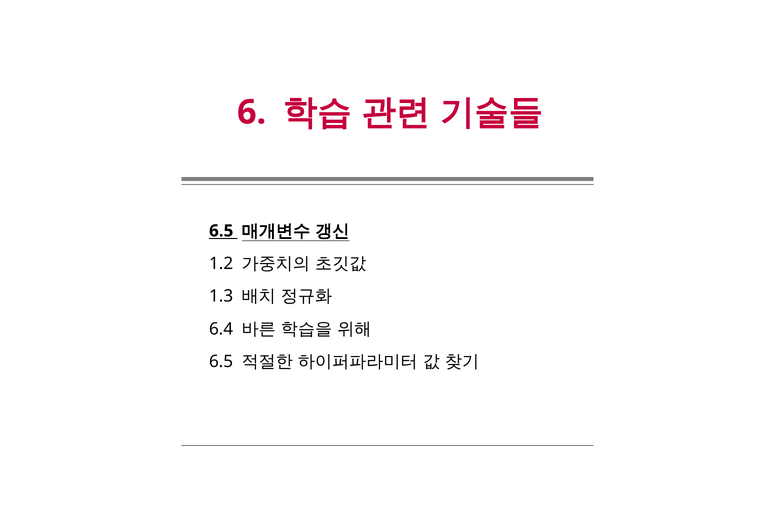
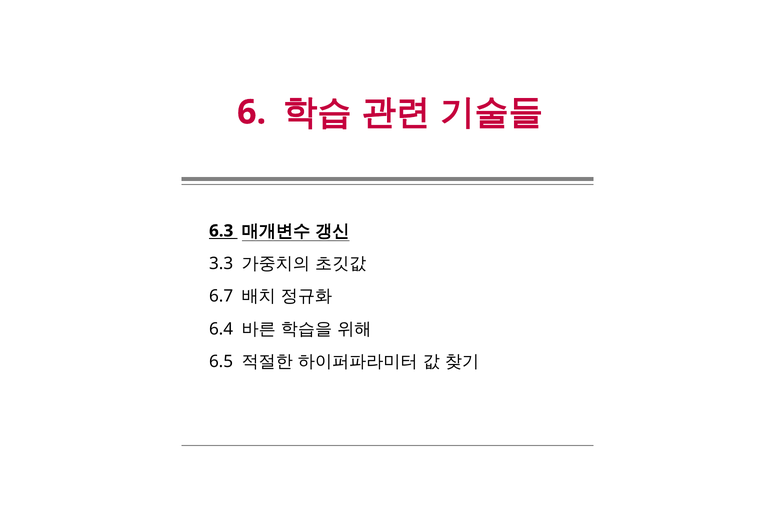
6.5 at (221, 231): 6.5 -> 6.3
1.2: 1.2 -> 3.3
1.3: 1.3 -> 6.7
